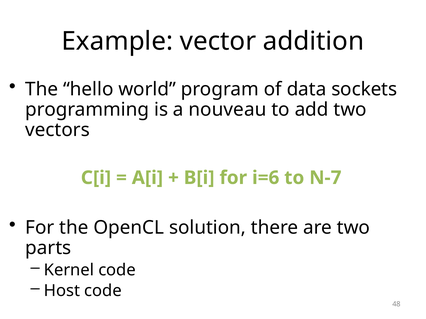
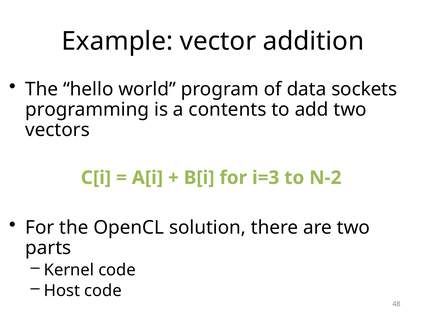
nouveau: nouveau -> contents
i=6: i=6 -> i=3
N-7: N-7 -> N-2
